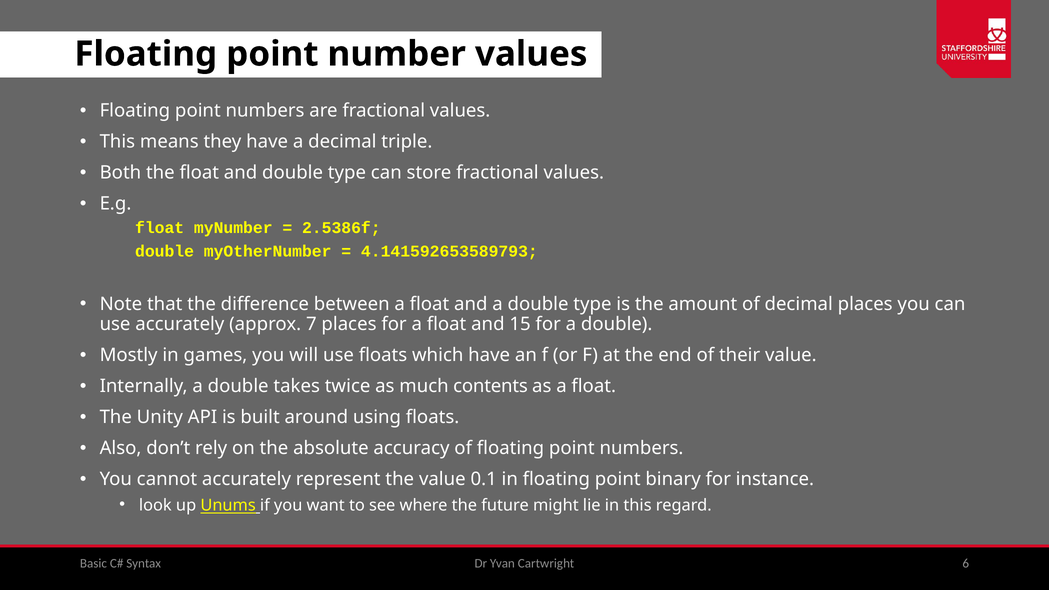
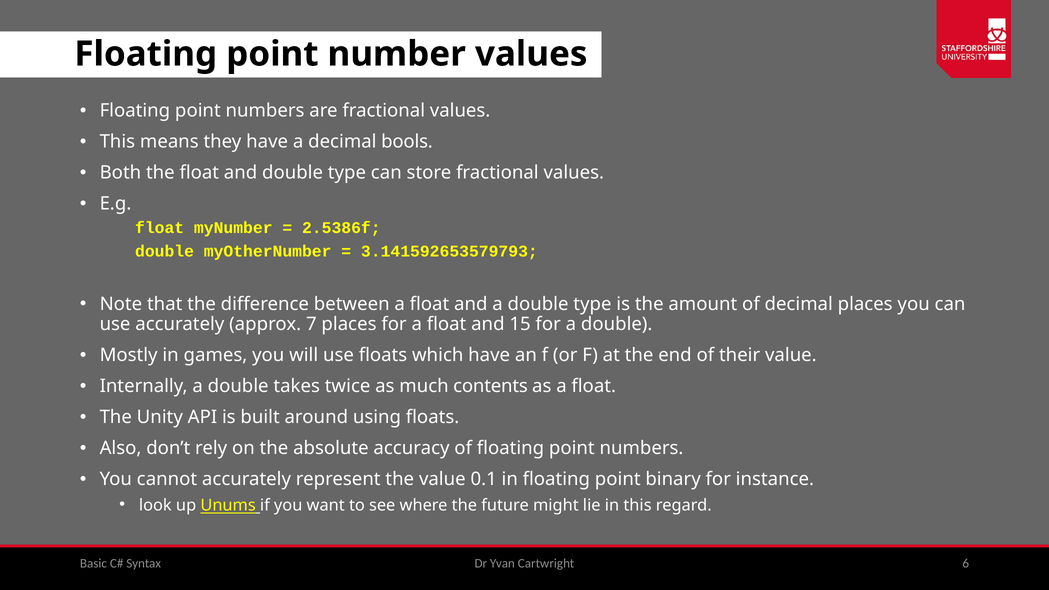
triple: triple -> bools
4.141592653589793: 4.141592653589793 -> 3.141592653579793
